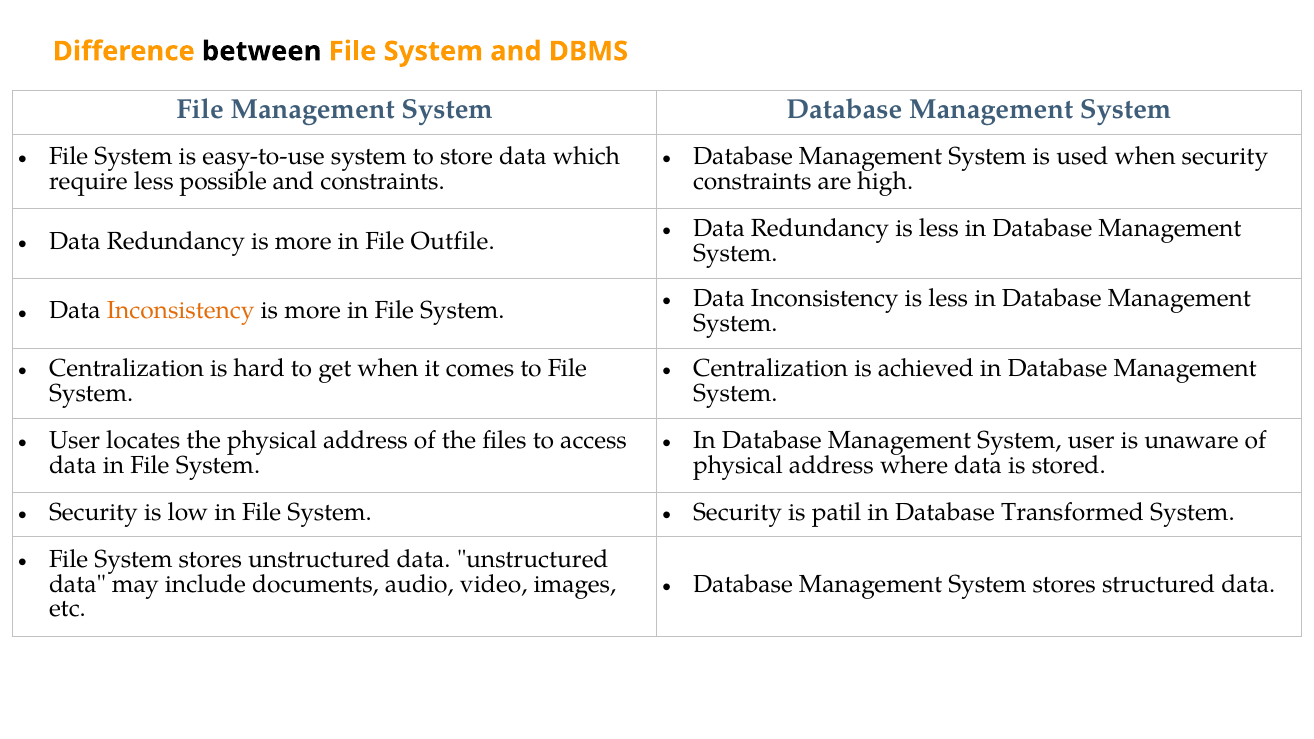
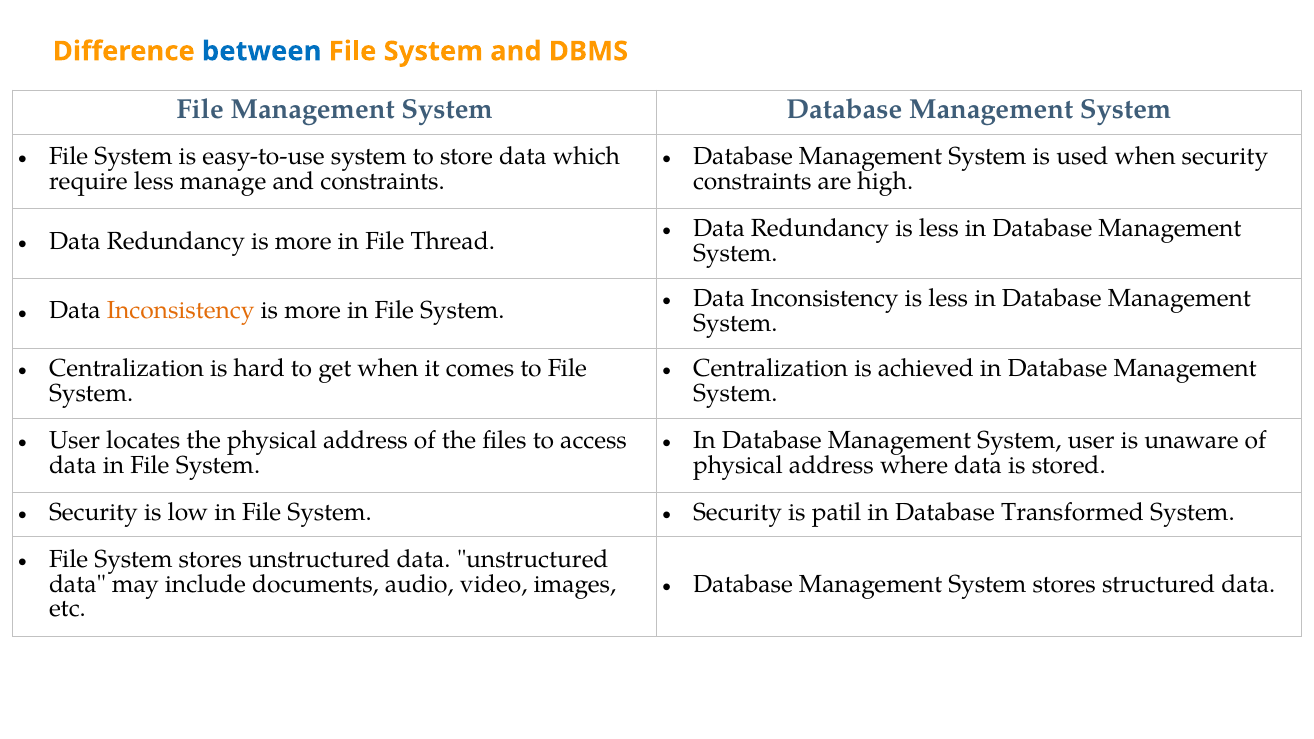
between colour: black -> blue
possible: possible -> manage
Outfile: Outfile -> Thread
